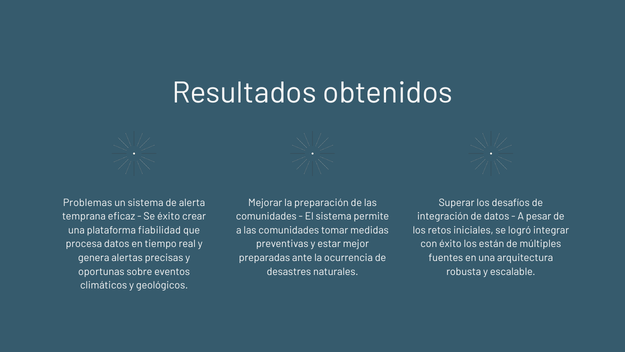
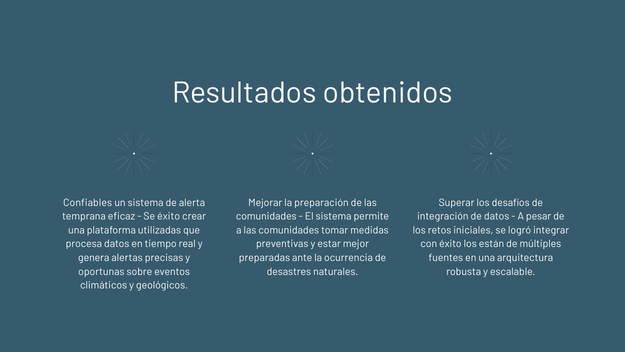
Problemas: Problemas -> Confiables
fiabilidad: fiabilidad -> utilizadas
